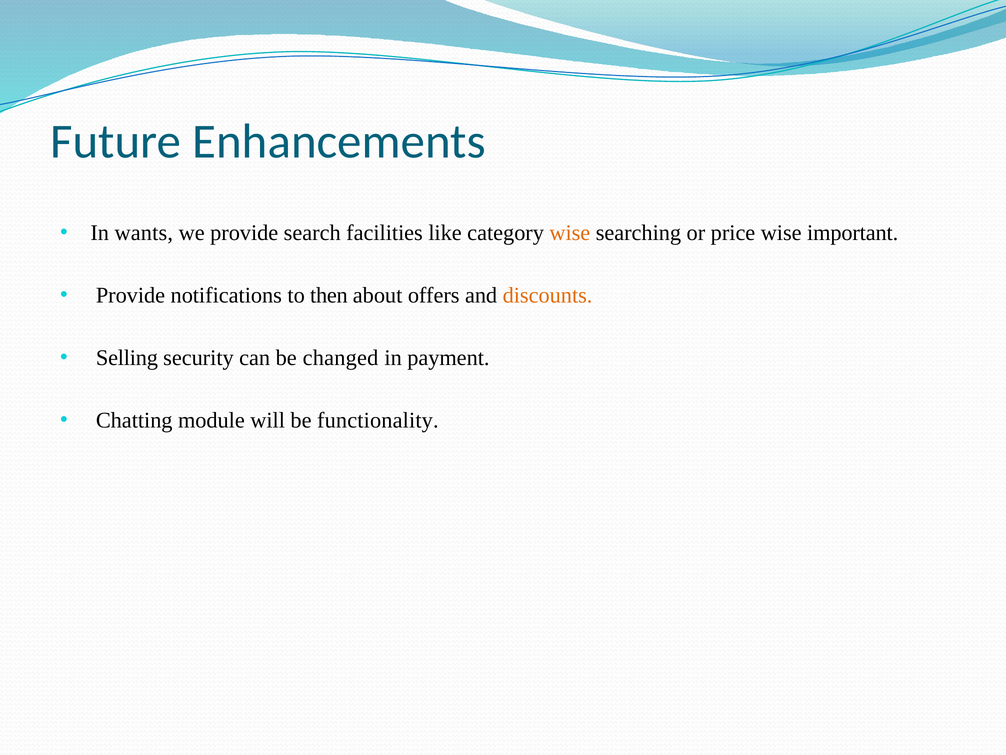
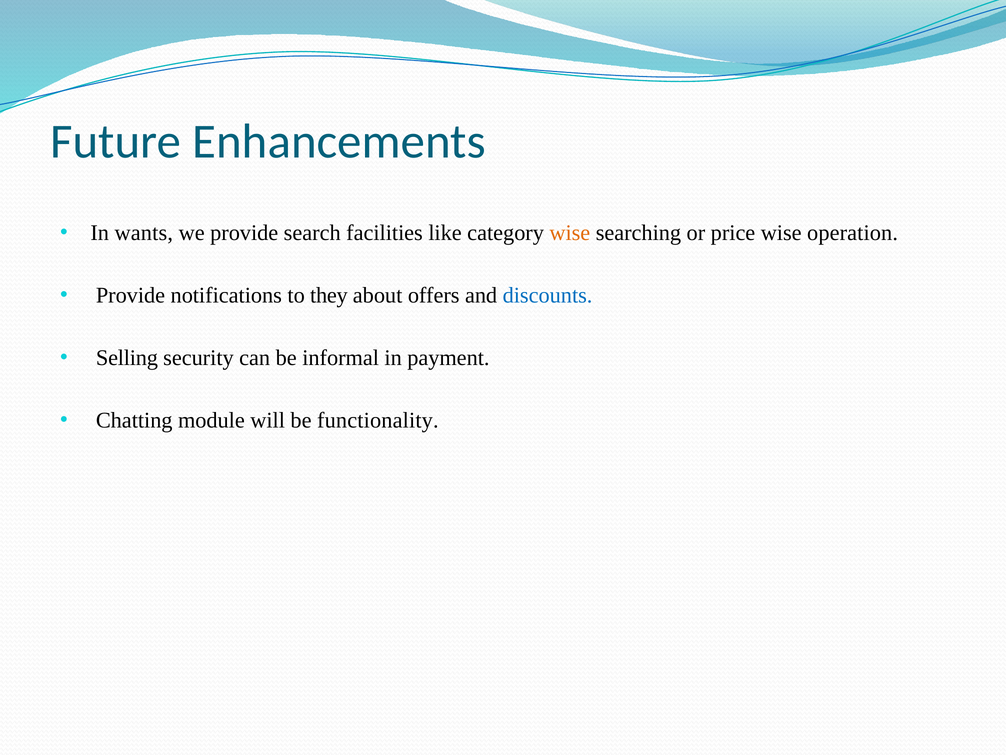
important: important -> operation
then: then -> they
discounts colour: orange -> blue
changed: changed -> informal
